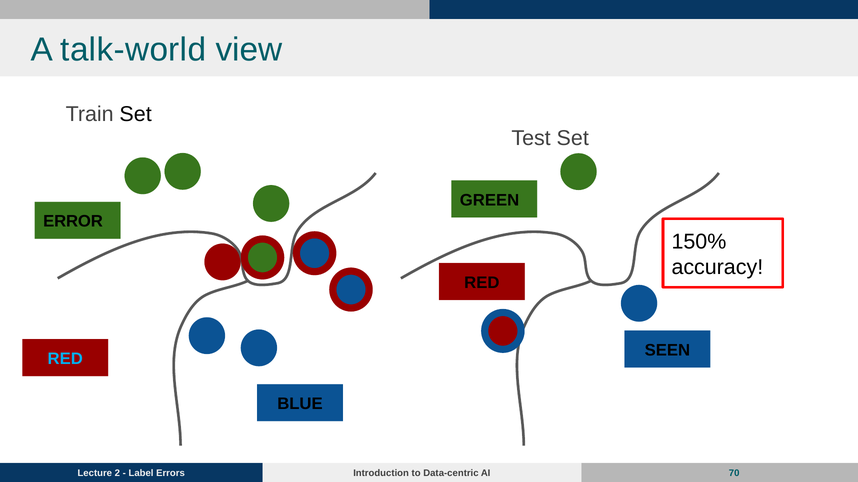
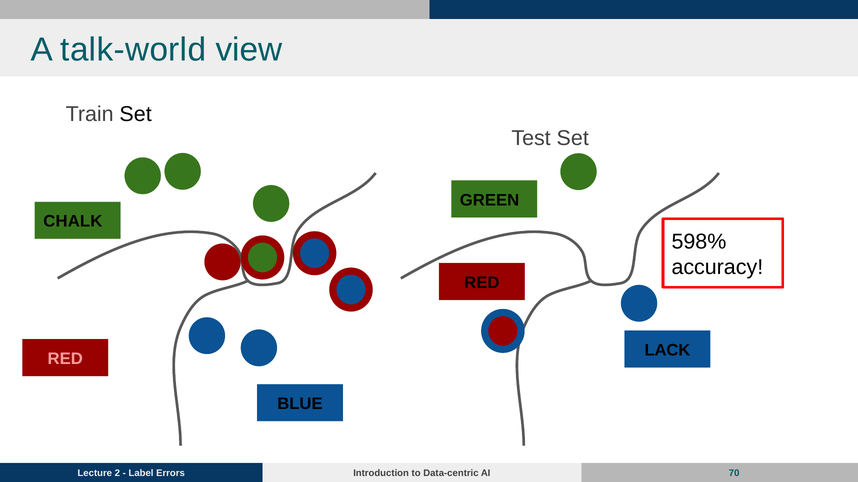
ERROR: ERROR -> CHALK
150%: 150% -> 598%
SEEN: SEEN -> LACK
RED at (65, 359) colour: light blue -> pink
